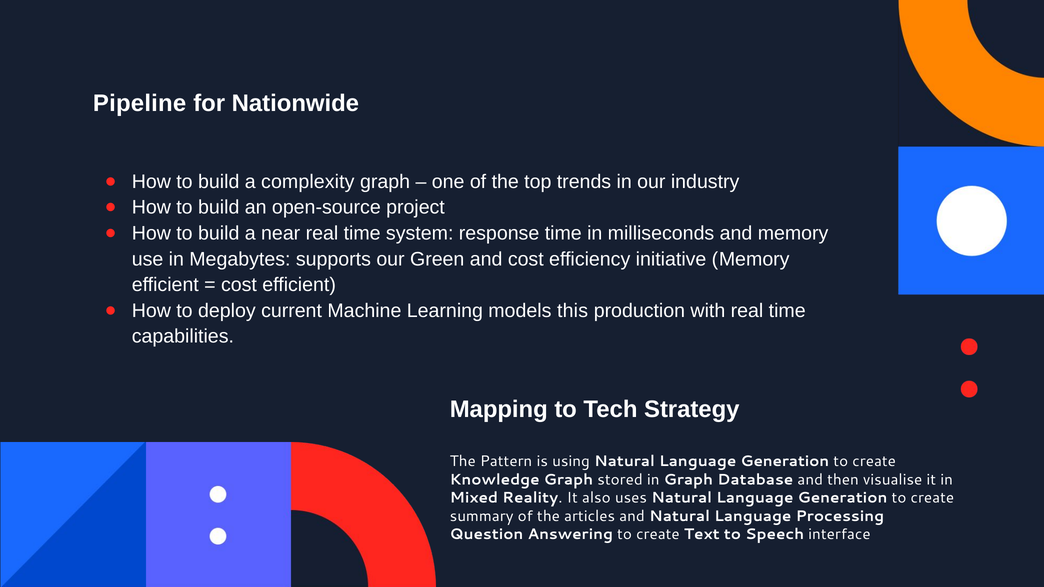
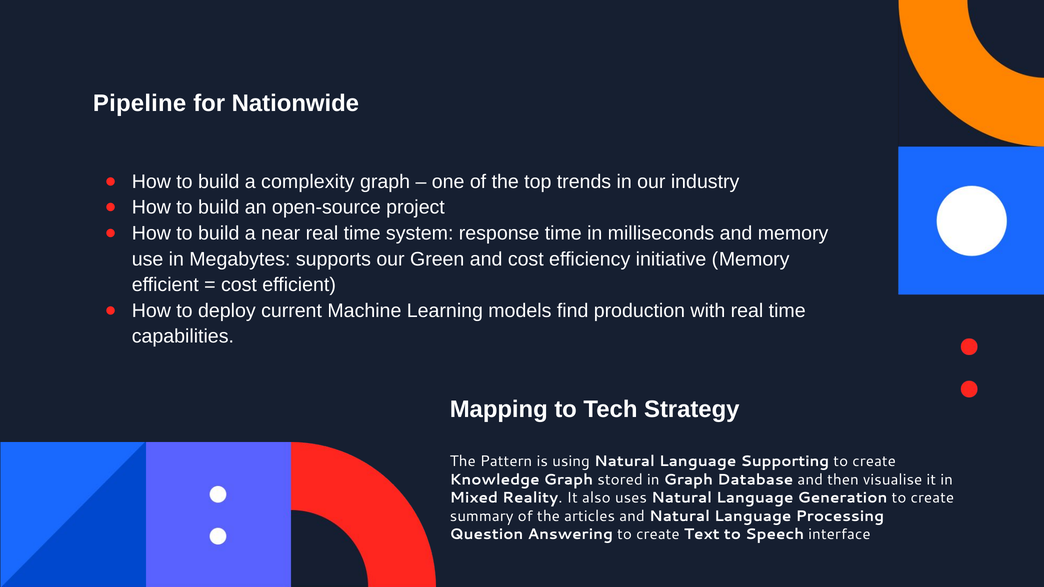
this: this -> find
using Natural Language Generation: Generation -> Supporting
